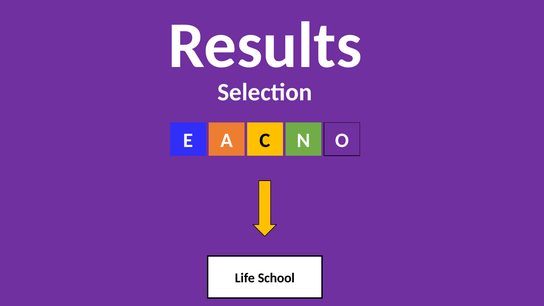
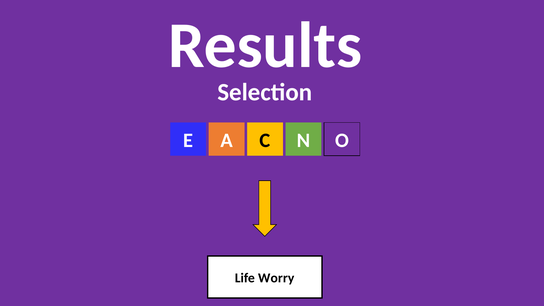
School: School -> Worry
